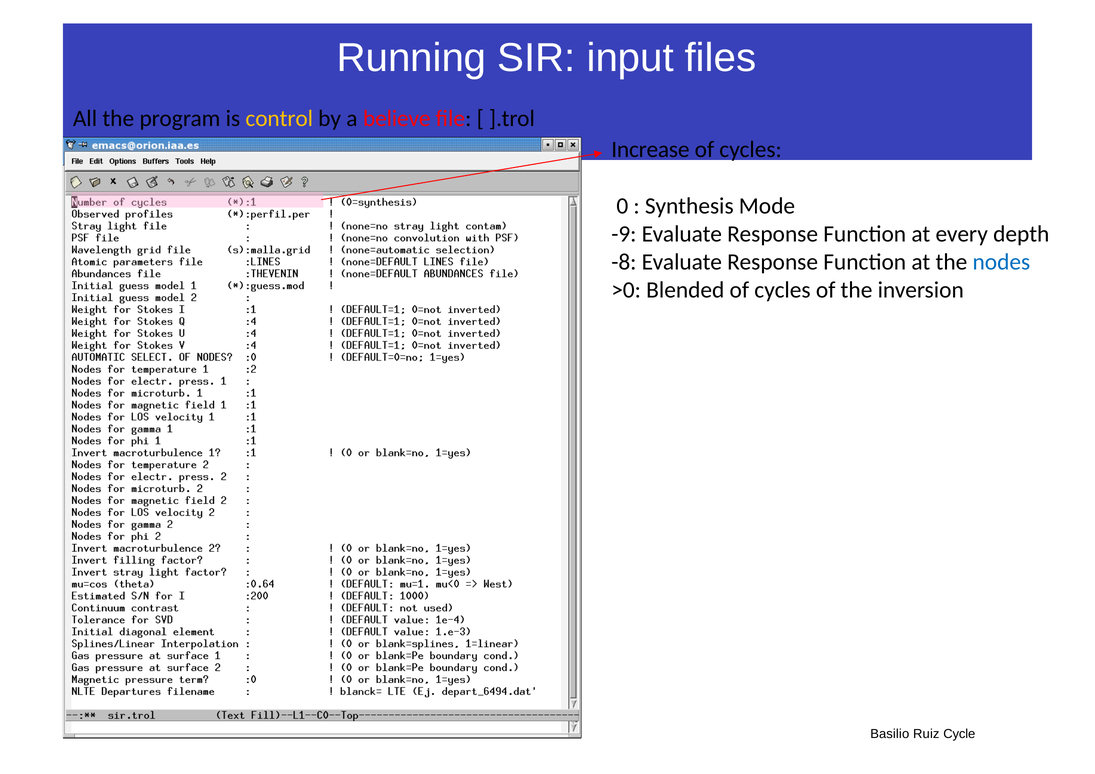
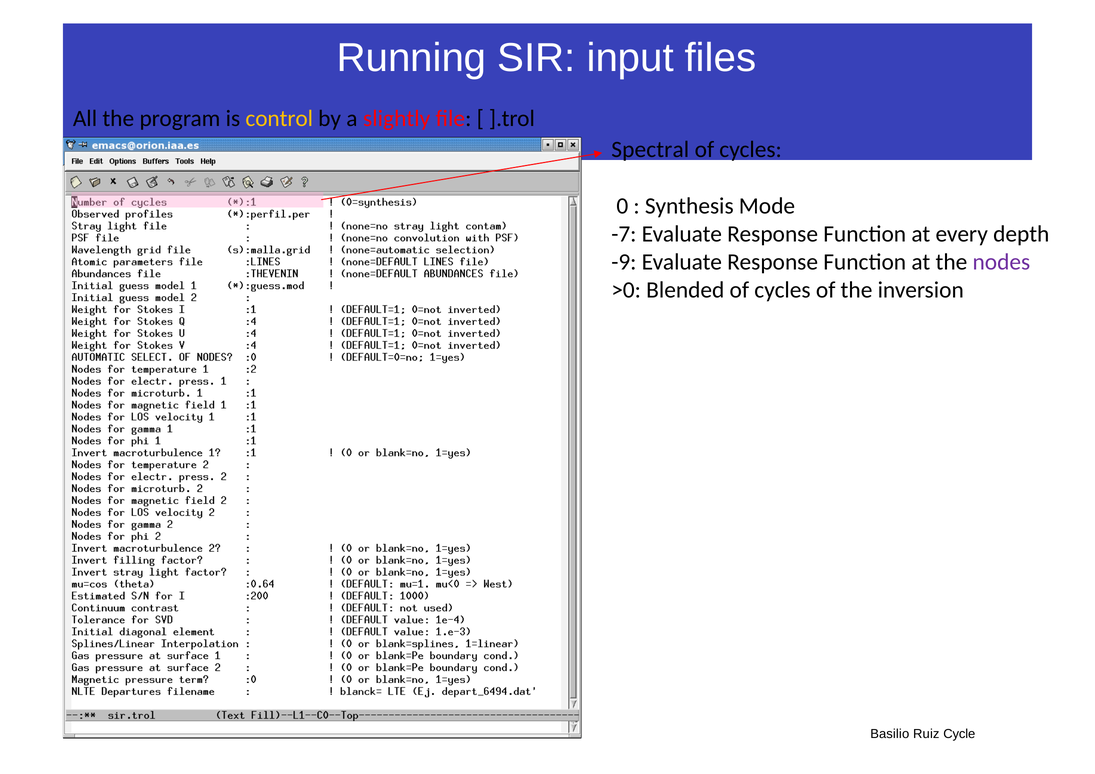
believe: believe -> slightly
Increase: Increase -> Spectral
-9: -9 -> -7
-8: -8 -> -9
nodes colour: blue -> purple
